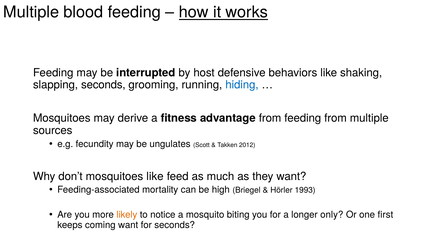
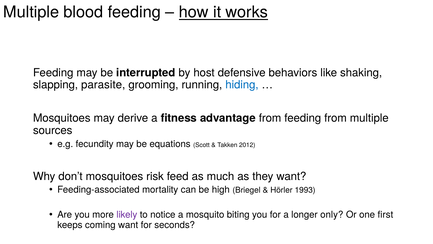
slapping seconds: seconds -> parasite
ungulates: ungulates -> equations
mosquitoes like: like -> risk
likely colour: orange -> purple
